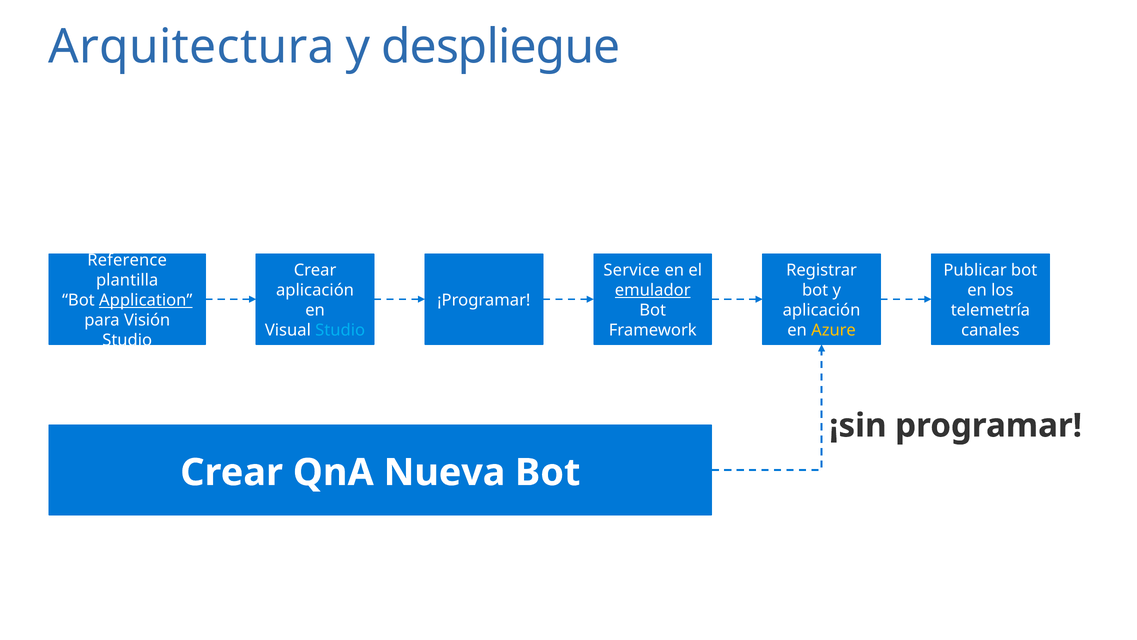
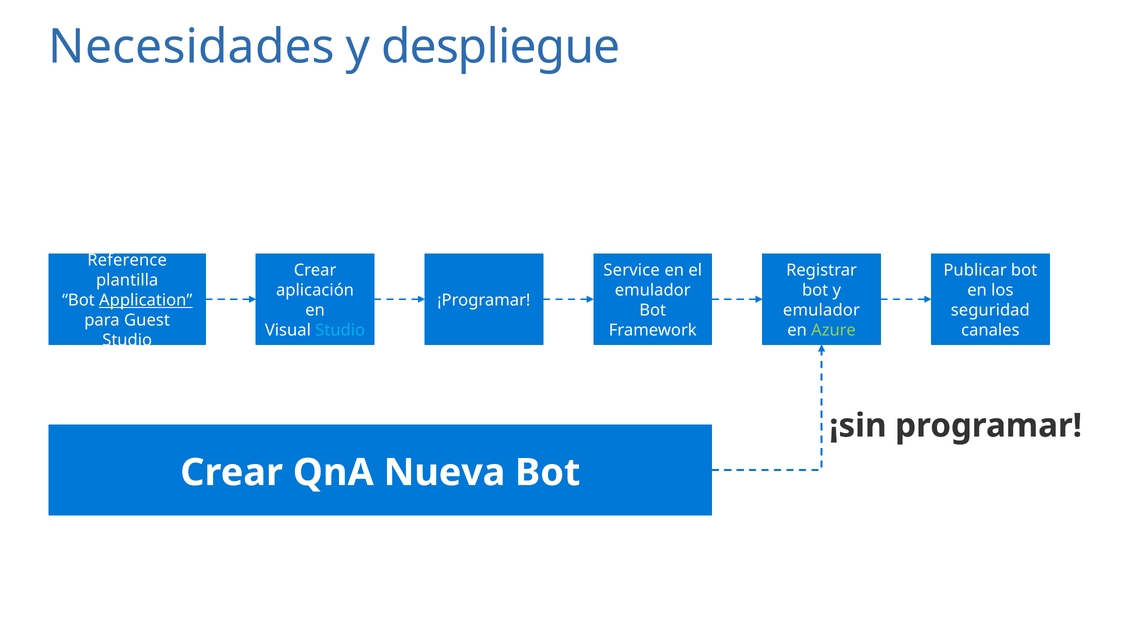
Arquitectura: Arquitectura -> Necesidades
emulador at (653, 290) underline: present -> none
aplicación at (822, 310): aplicación -> emulador
telemetría: telemetría -> seguridad
Visión: Visión -> Guest
Azure colour: yellow -> light green
